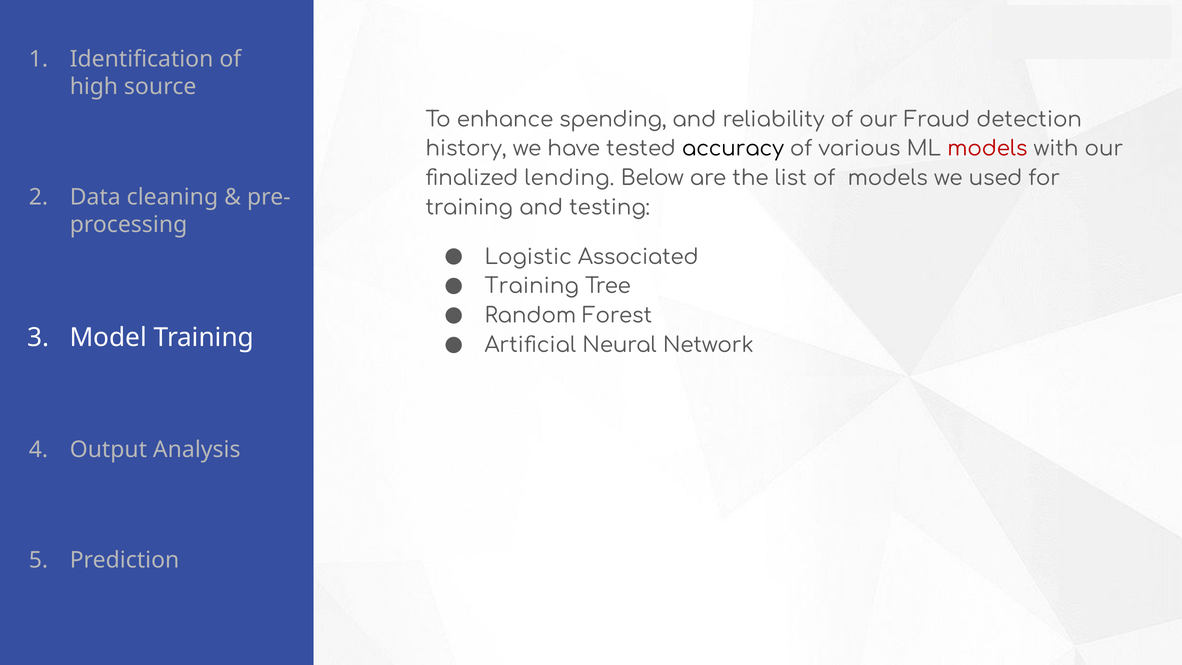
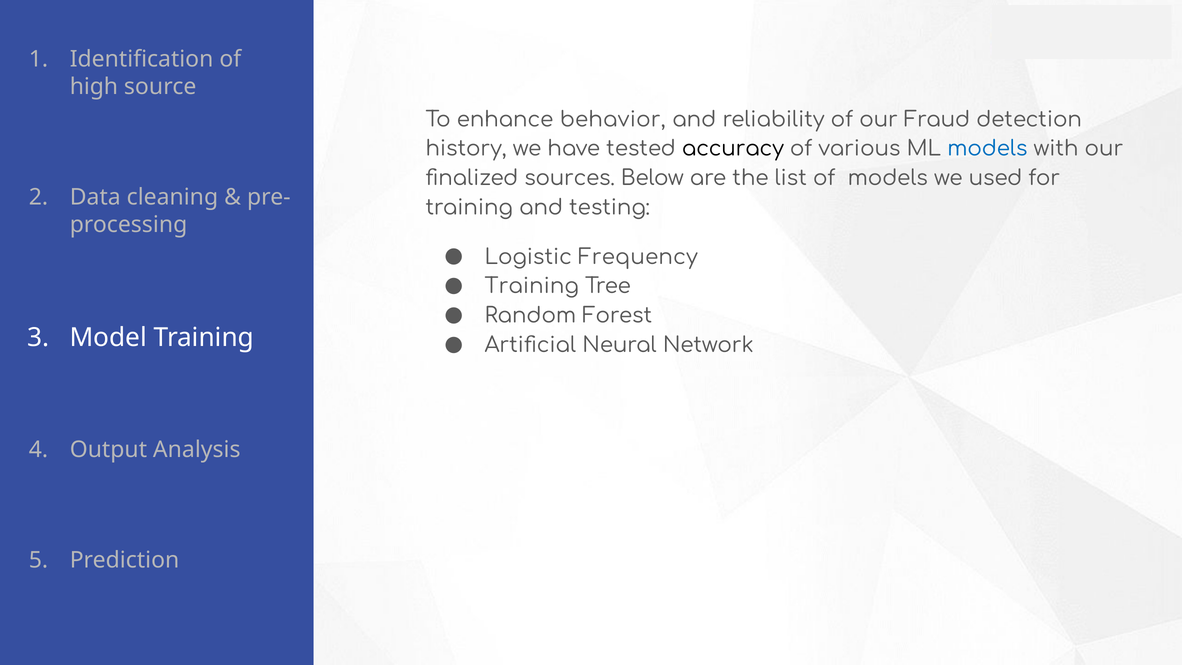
spending: spending -> behavior
models at (987, 149) colour: red -> blue
lending: lending -> sources
Associated: Associated -> Frequency
